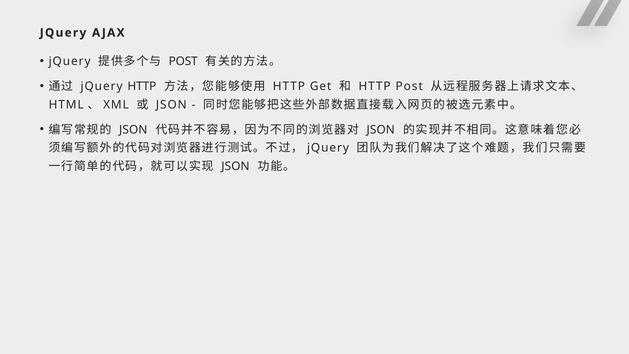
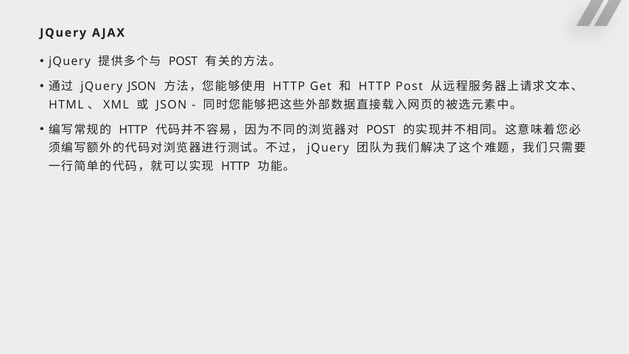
jQuery HTTP: HTTP -> JSON
JSON at (133, 130): JSON -> HTTP
JSON at (381, 130): JSON -> POST
JSON at (235, 166): JSON -> HTTP
